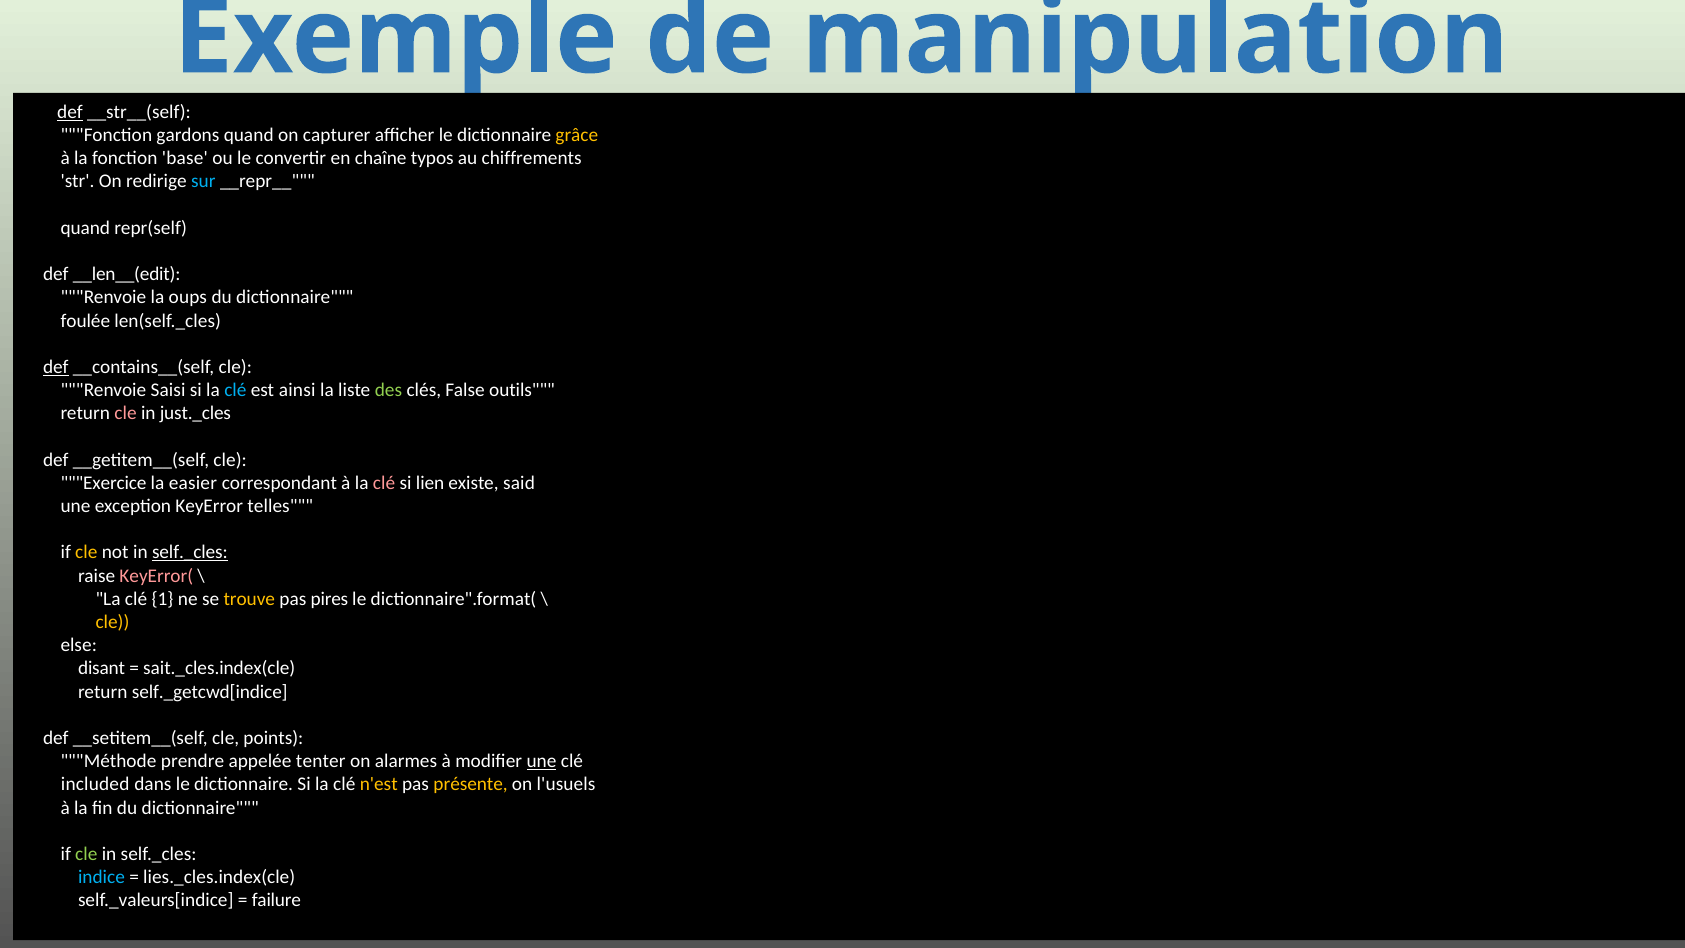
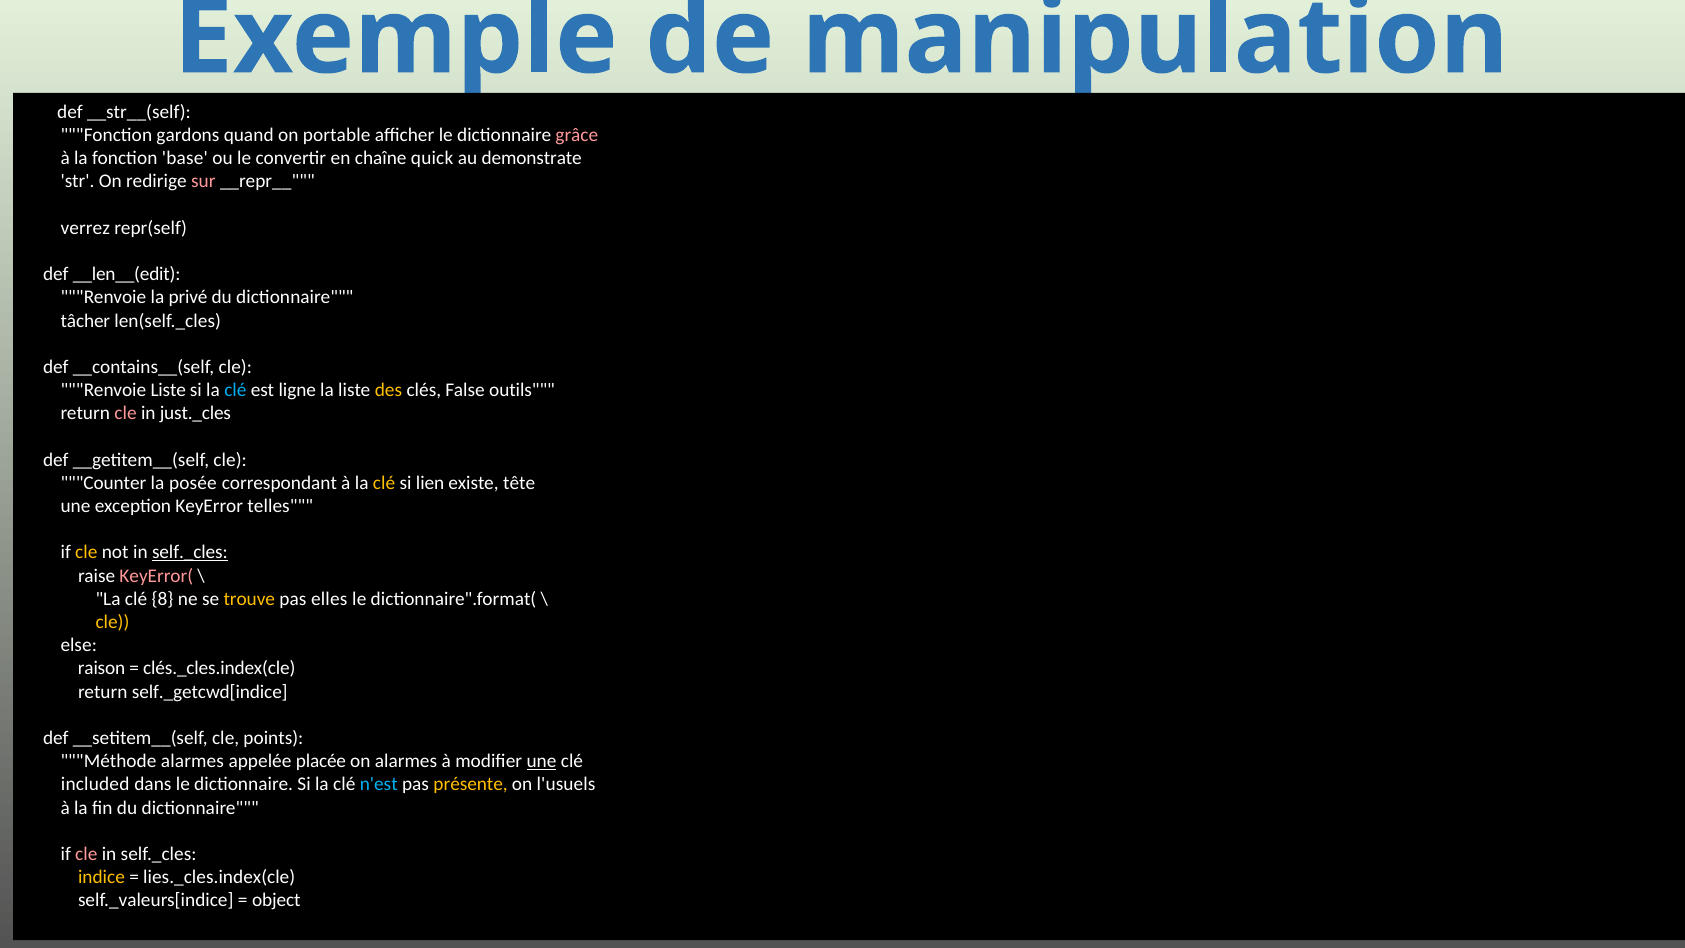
def at (70, 112) underline: present -> none
capturer: capturer -> portable
grâce colour: yellow -> pink
typos: typos -> quick
chiffrements: chiffrements -> demonstrate
sur colour: light blue -> pink
quand at (85, 228): quand -> verrez
oups: oups -> privé
foulée: foulée -> tâcher
def at (56, 367) underline: present -> none
Renvoie Saisi: Saisi -> Liste
ainsi: ainsi -> ligne
des colour: light green -> yellow
Exercice: Exercice -> Counter
easier: easier -> posée
clé at (384, 483) colour: pink -> yellow
said: said -> tête
1: 1 -> 8
pires: pires -> elles
disant: disant -> raison
sait._cles.index(cle: sait._cles.index(cle -> clés._cles.index(cle
Méthode prendre: prendre -> alarmes
tenter: tenter -> placée
n'est colour: yellow -> light blue
cle at (86, 854) colour: light green -> pink
indice colour: light blue -> yellow
failure: failure -> object
